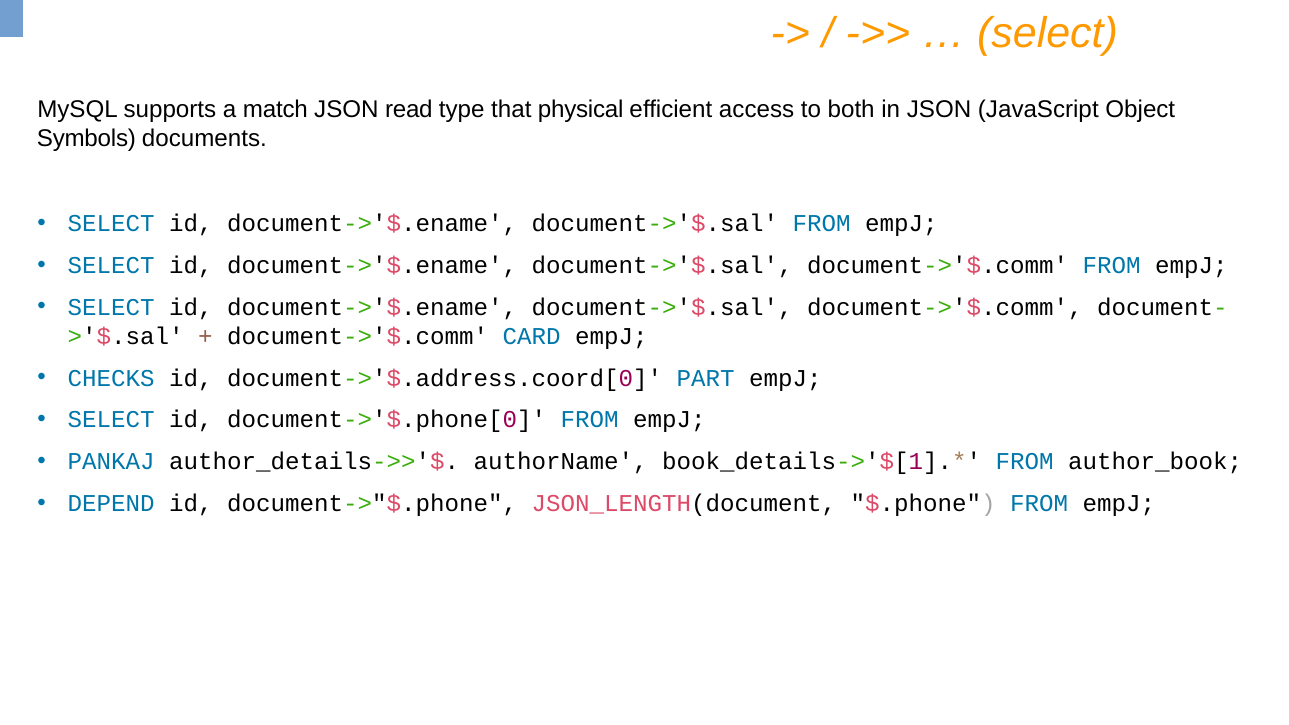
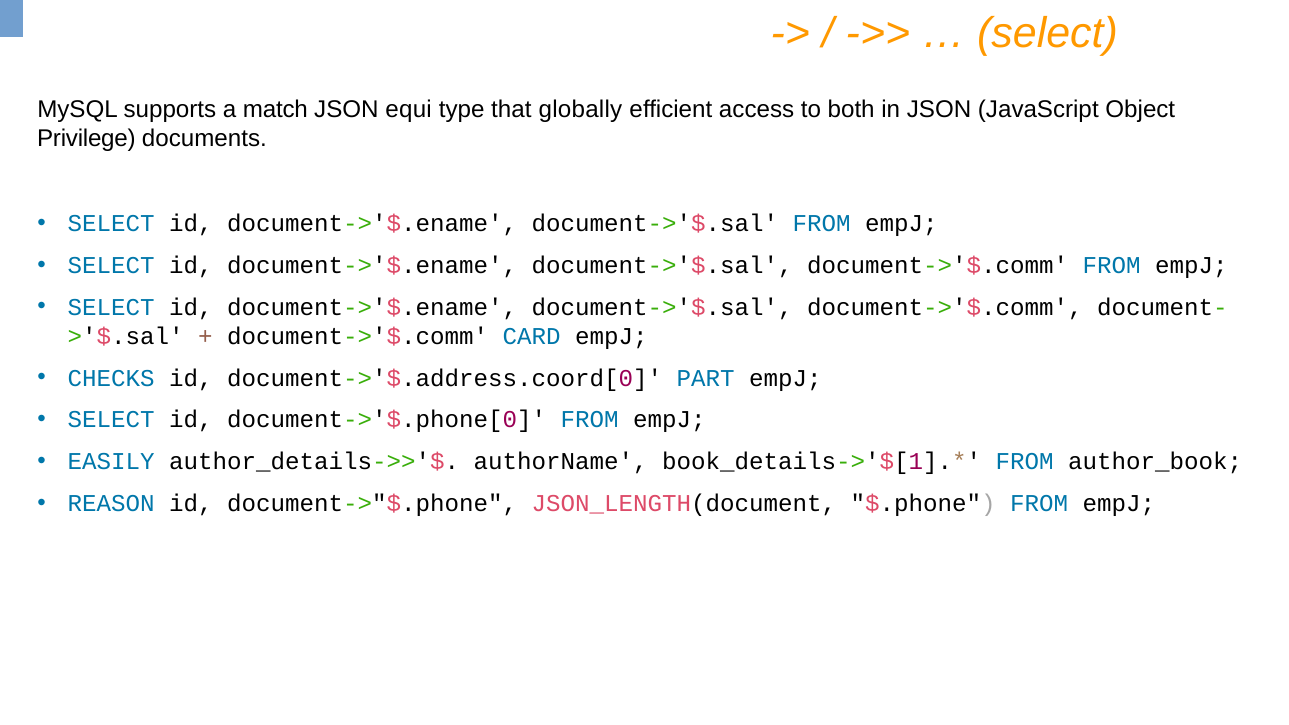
read: read -> equi
physical: physical -> globally
Symbols: Symbols -> Privilege
PANKAJ: PANKAJ -> EASILY
DEPEND: DEPEND -> REASON
